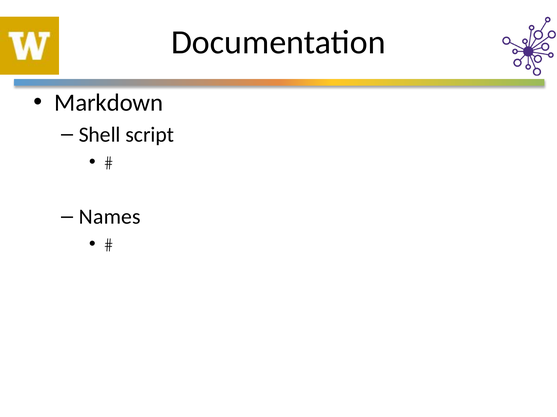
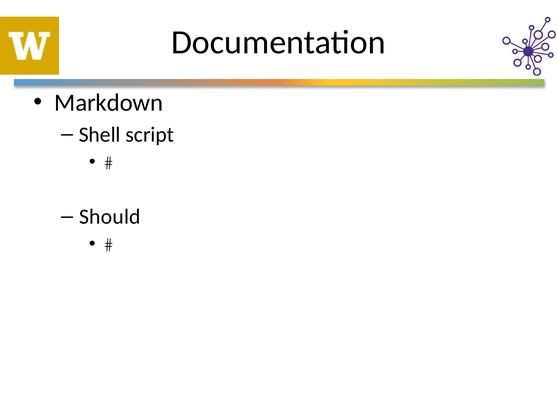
Names: Names -> Should
